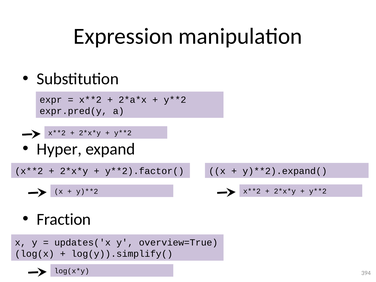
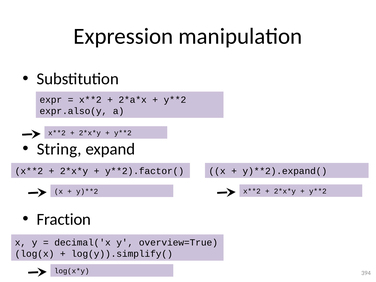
expr.pred(y: expr.pred(y -> expr.also(y
Hyper: Hyper -> String
updates('x: updates('x -> decimal('x
